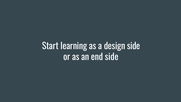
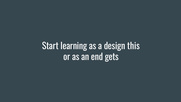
design side: side -> this
end side: side -> gets
